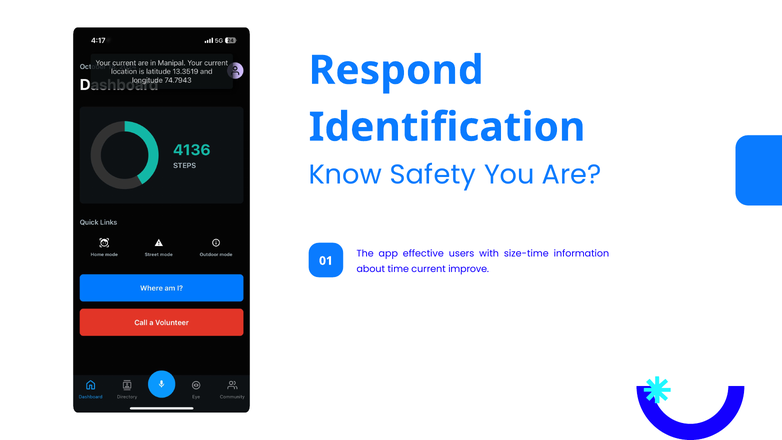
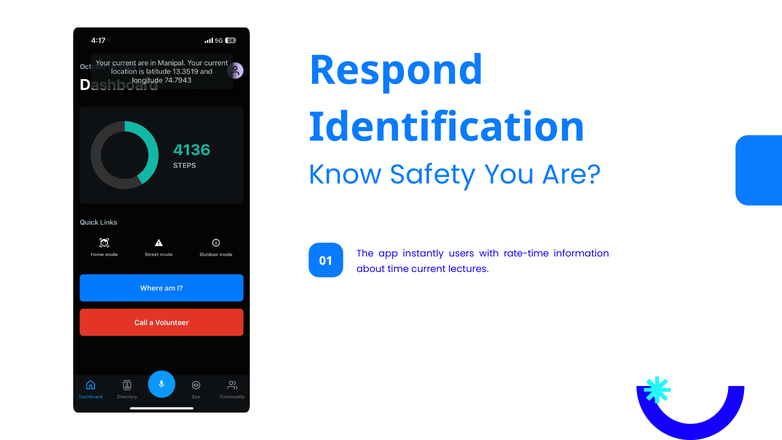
effective: effective -> instantly
size-time: size-time -> rate-time
improve: improve -> lectures
